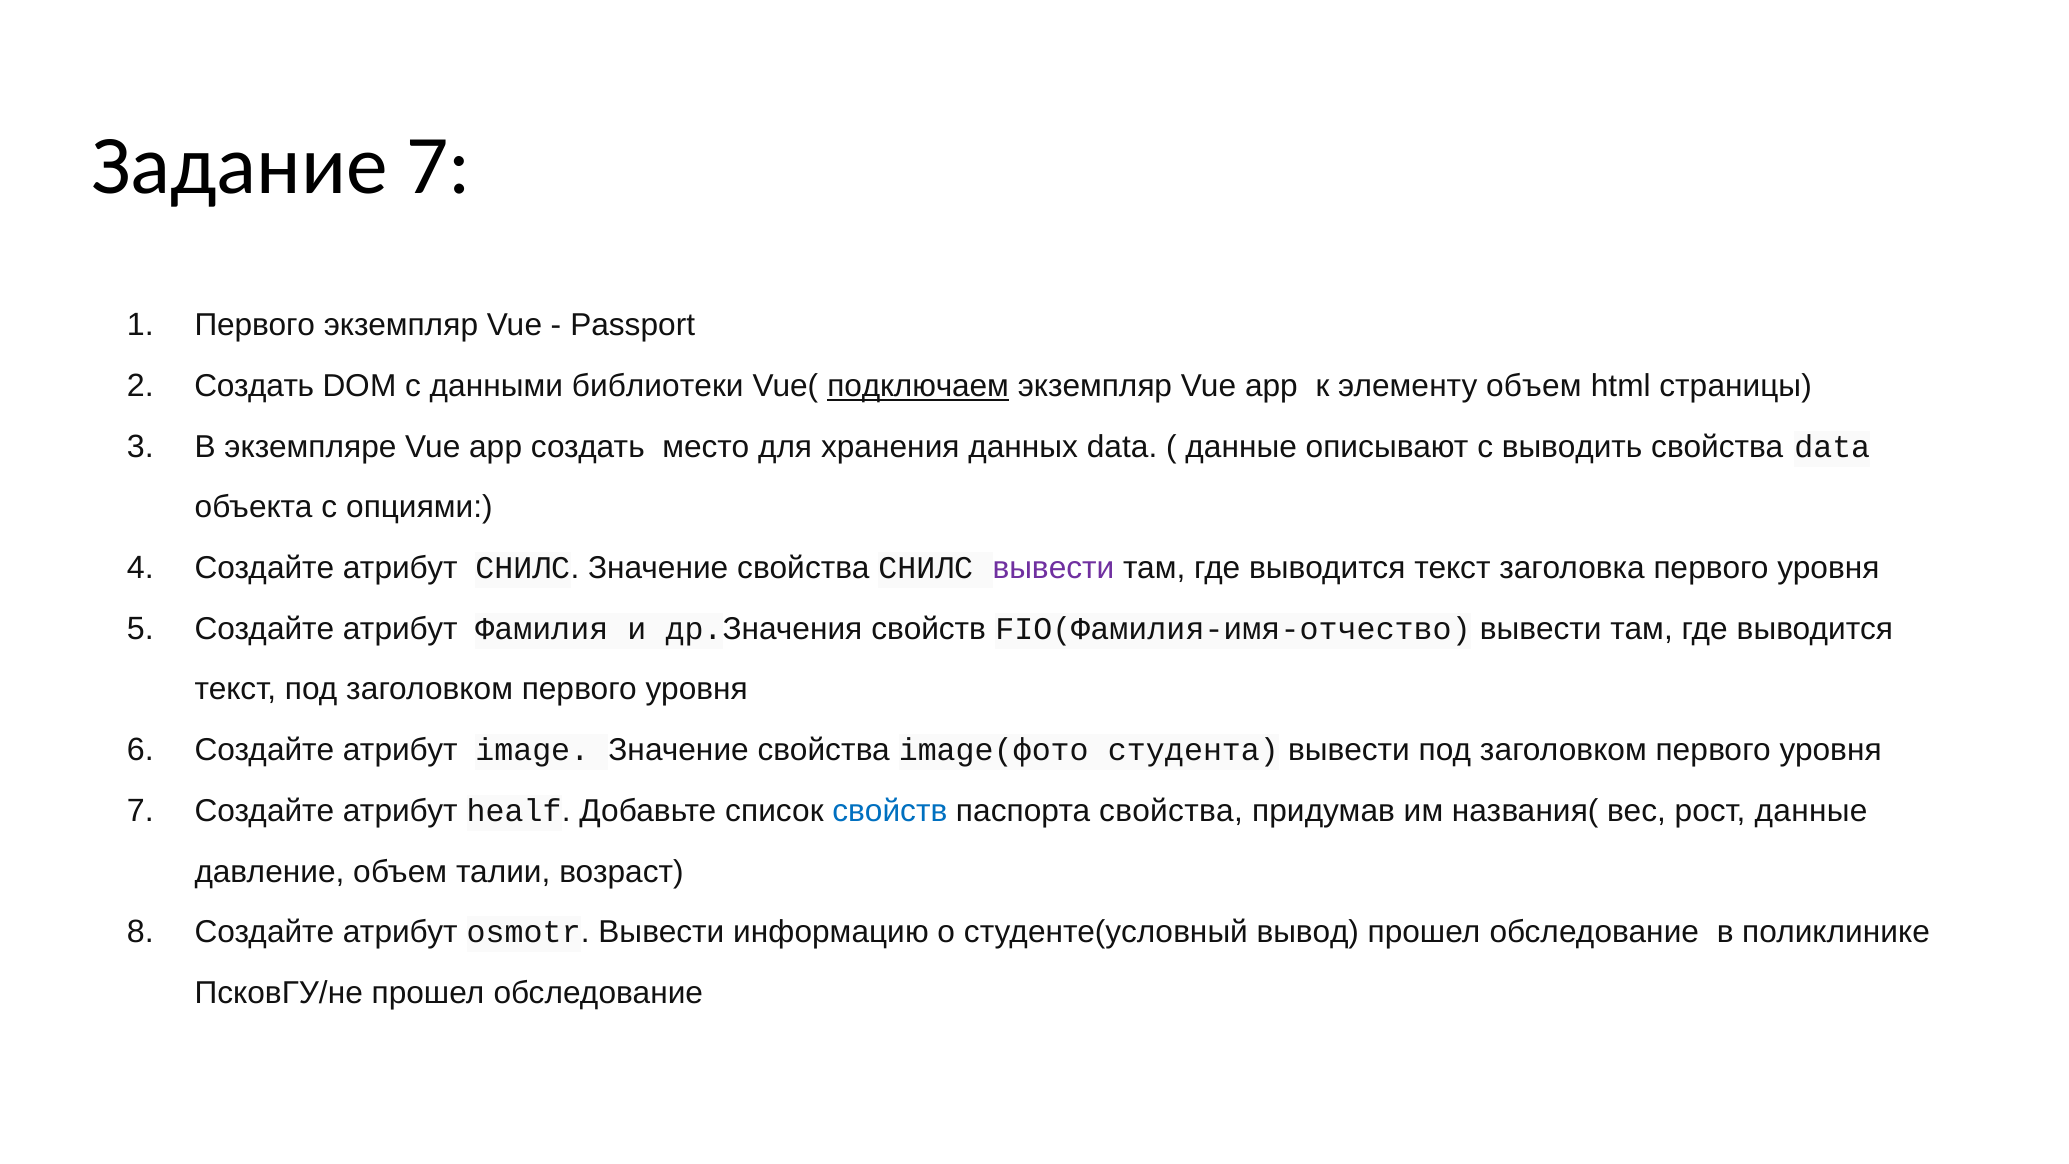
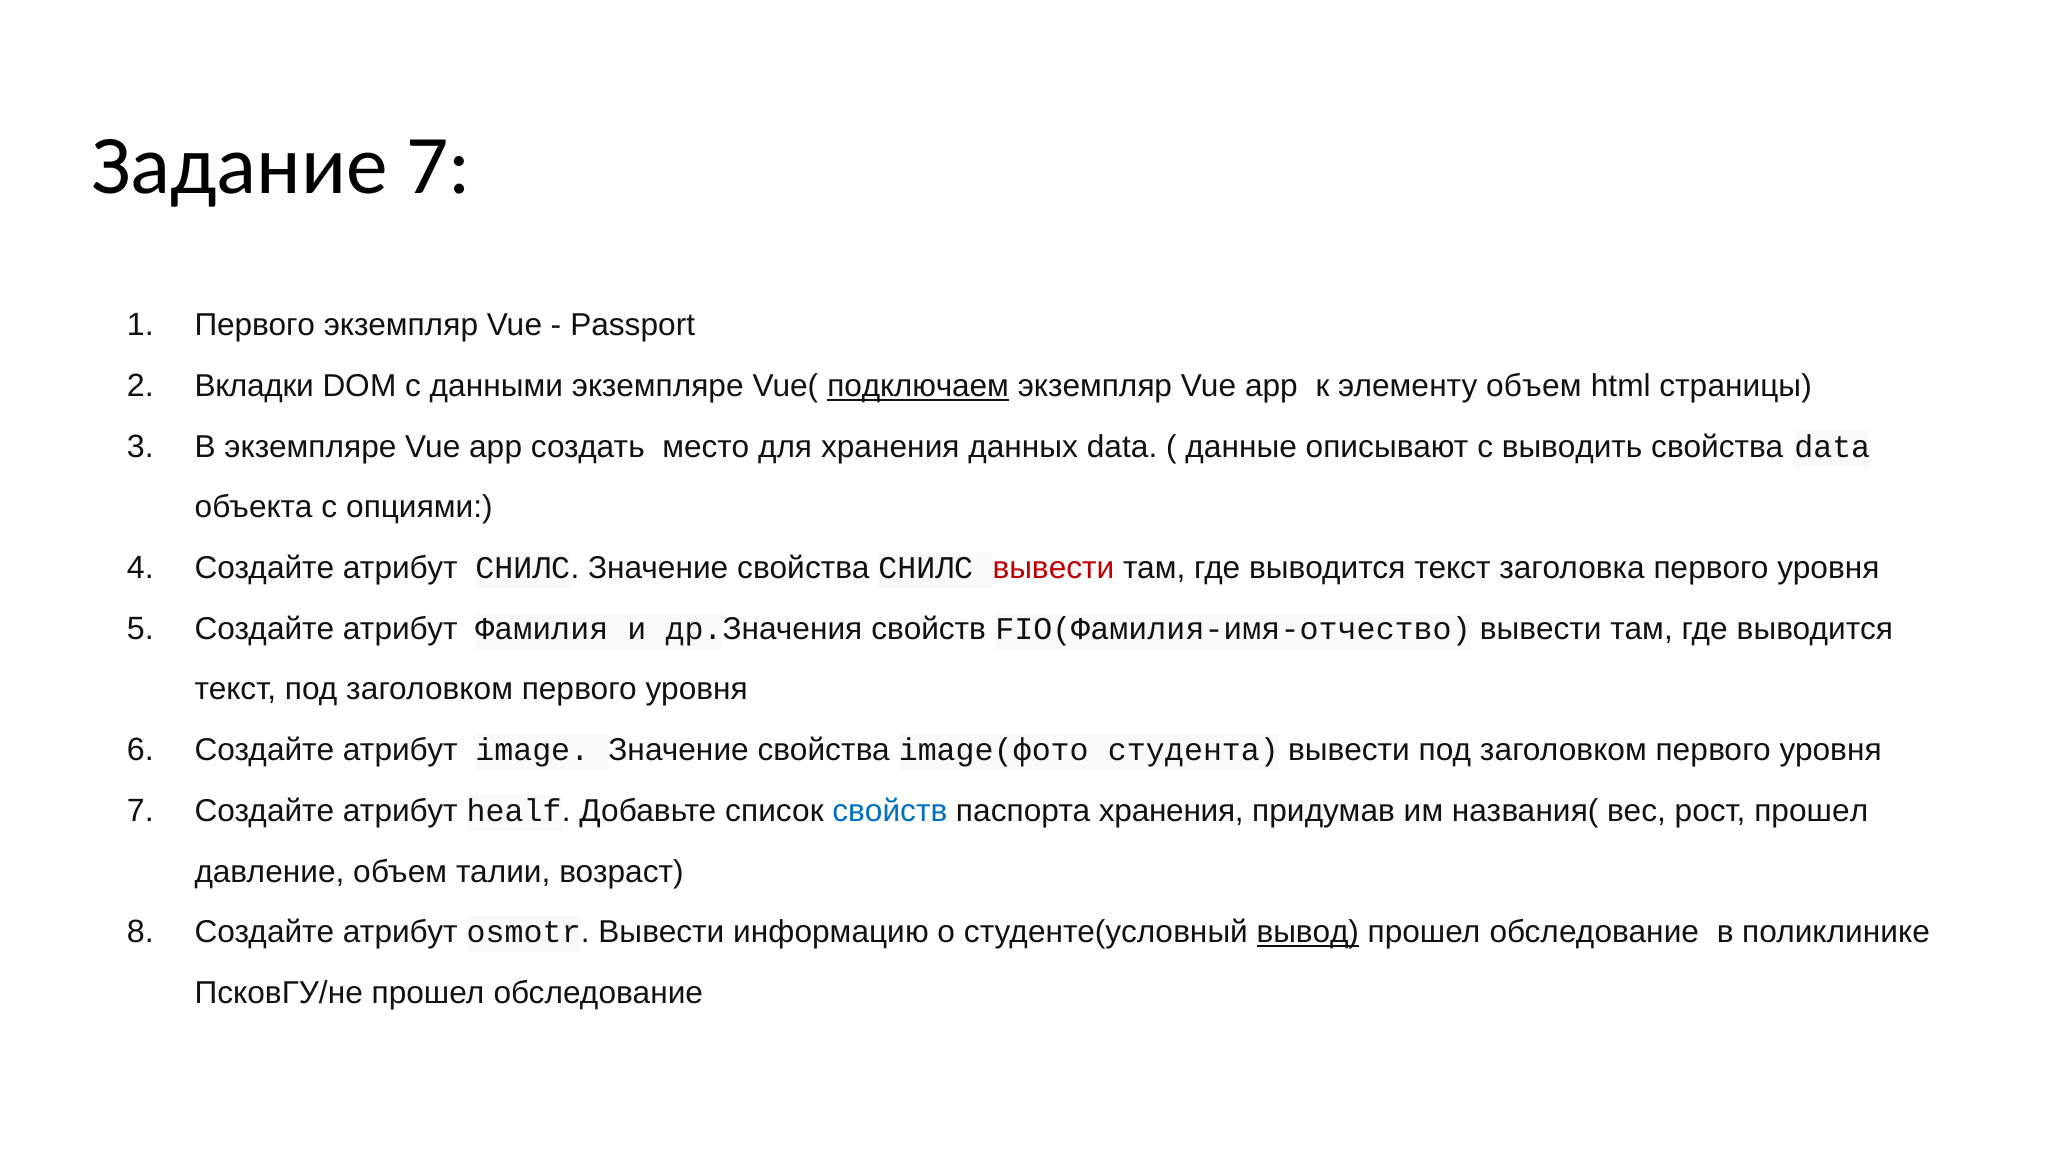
Создать at (254, 386): Создать -> Вкладки
данными библиотеки: библиотеки -> экземпляре
вывести at (1053, 568) colour: purple -> red
паспорта свойства: свойства -> хранения
рост данные: данные -> прошел
вывод underline: none -> present
